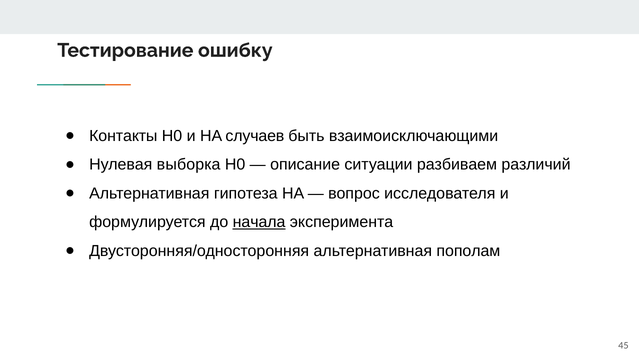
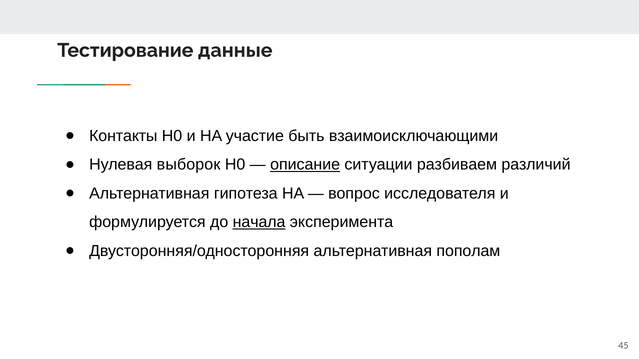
ошибку: ошибку -> данные
случаев: случаев -> участие
выборка: выборка -> выборок
описание underline: none -> present
